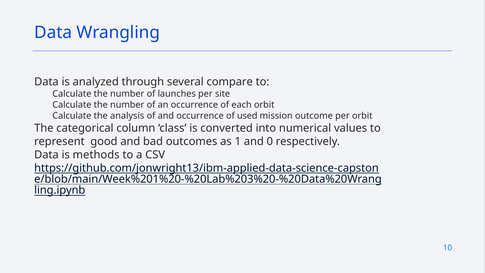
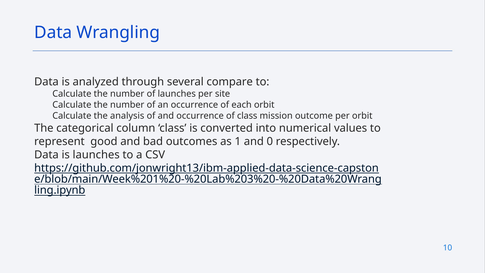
of used: used -> class
is methods: methods -> launches
